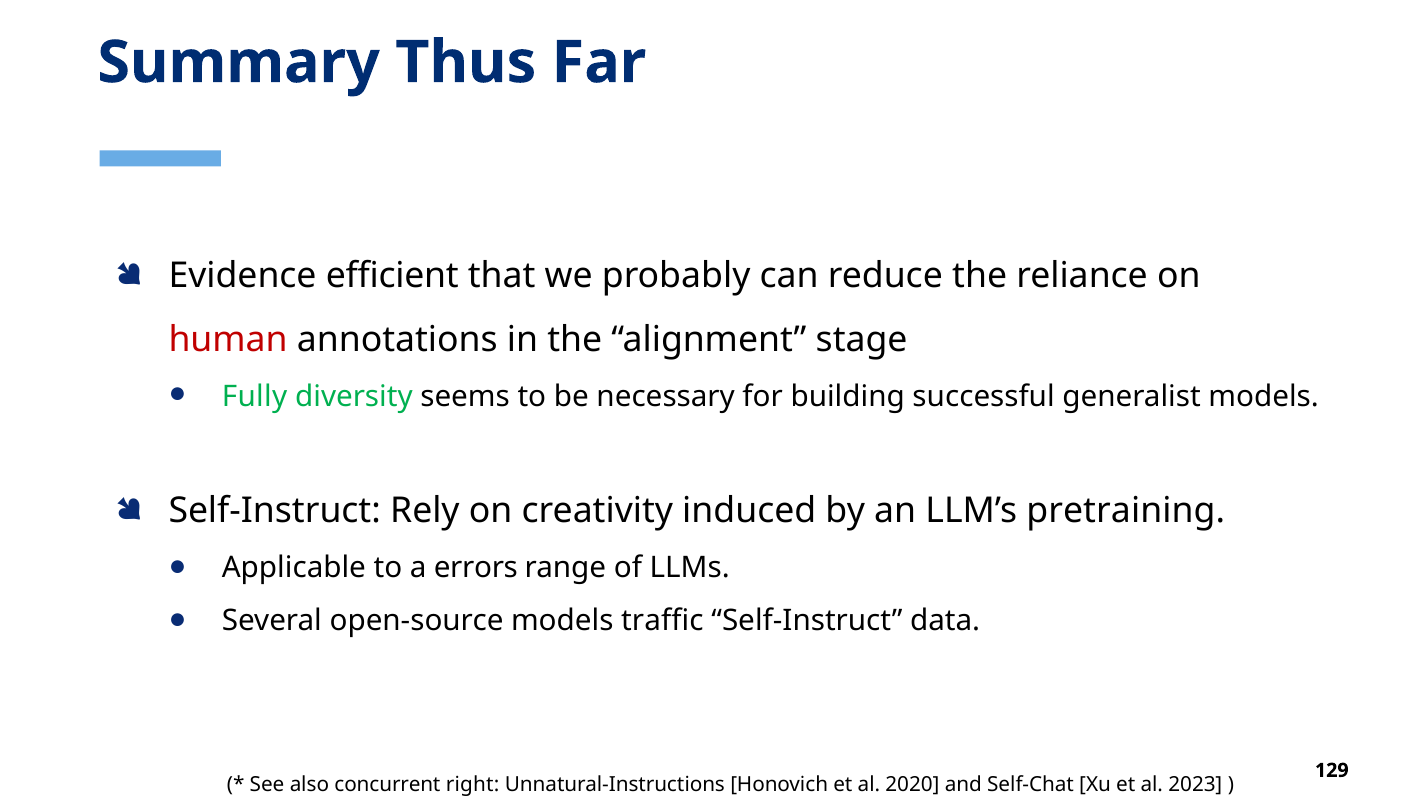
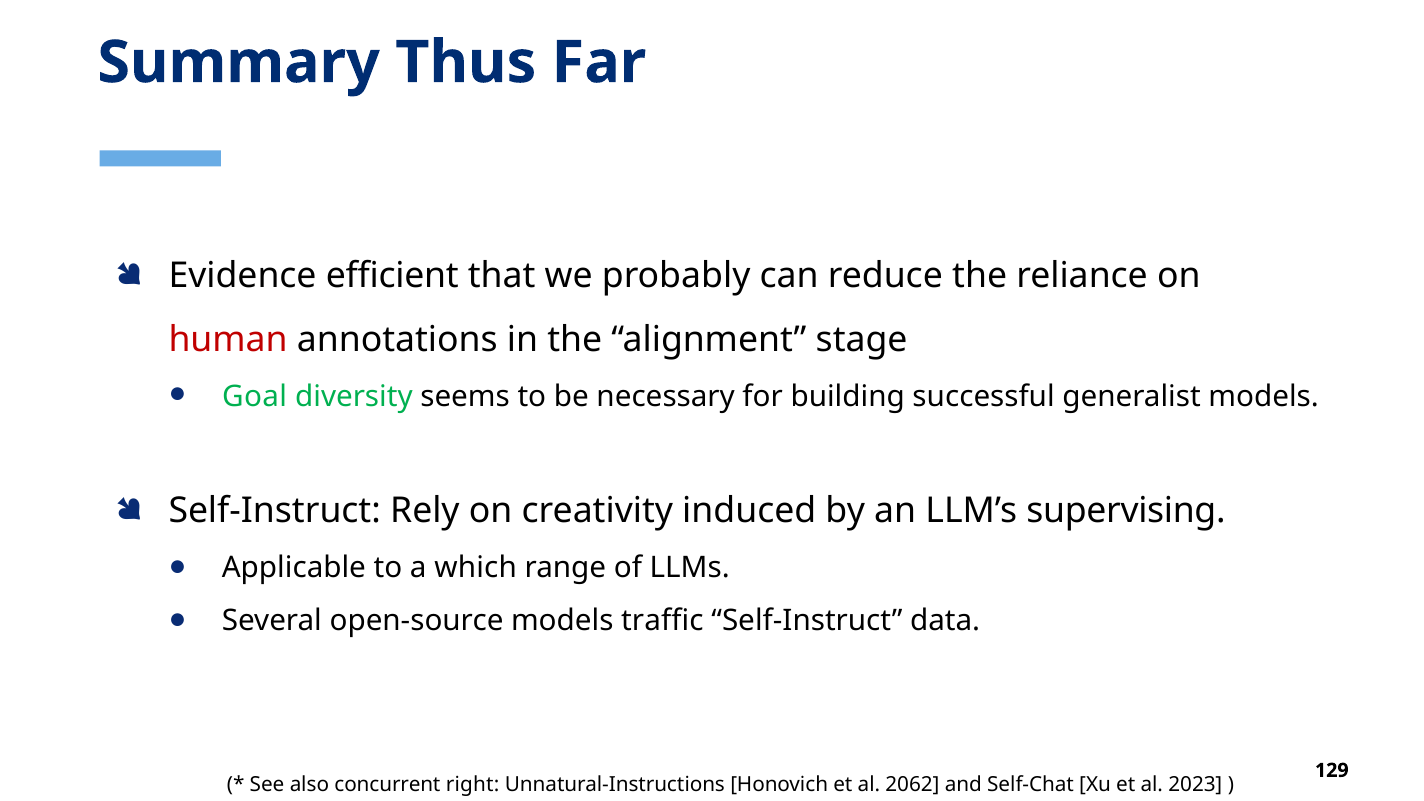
Fully: Fully -> Goal
pretraining: pretraining -> supervising
errors: errors -> which
2020: 2020 -> 2062
